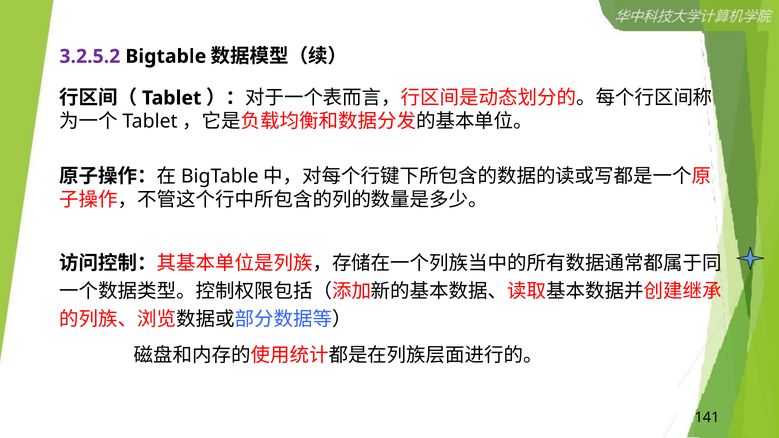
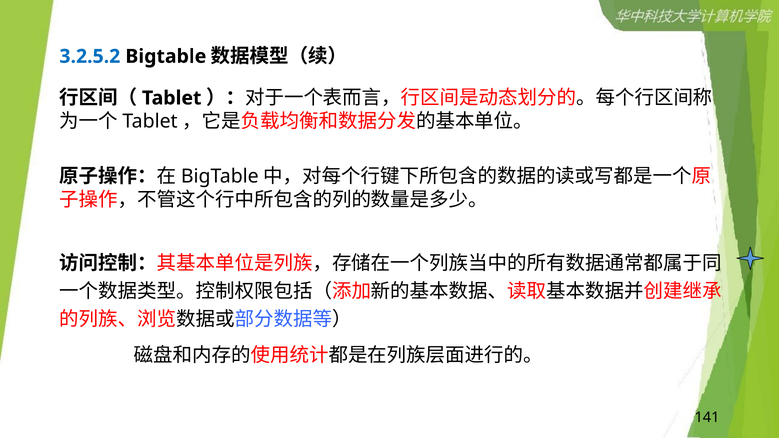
3.2.5.2 colour: purple -> blue
